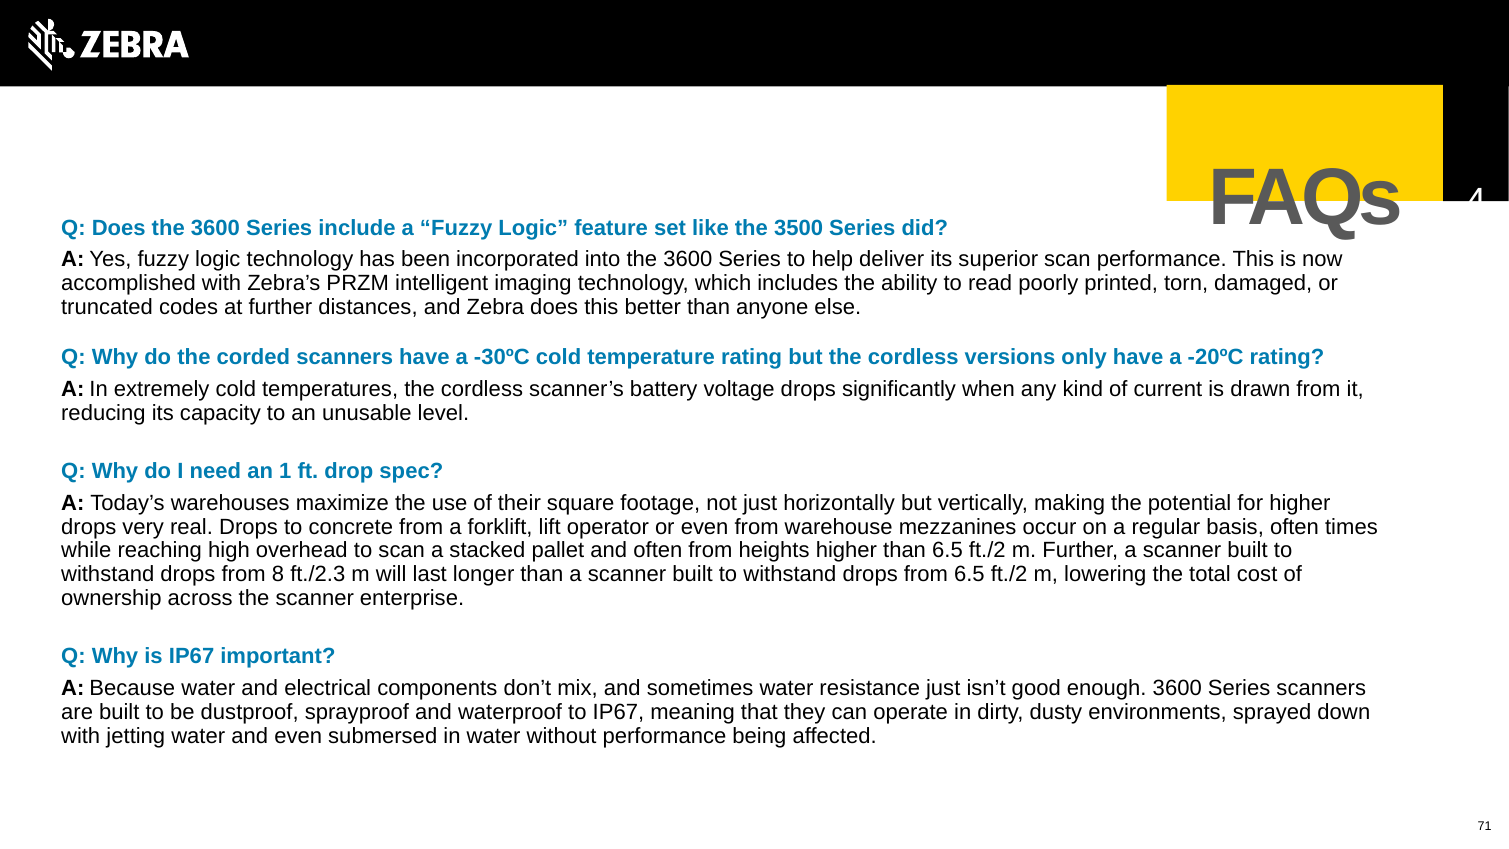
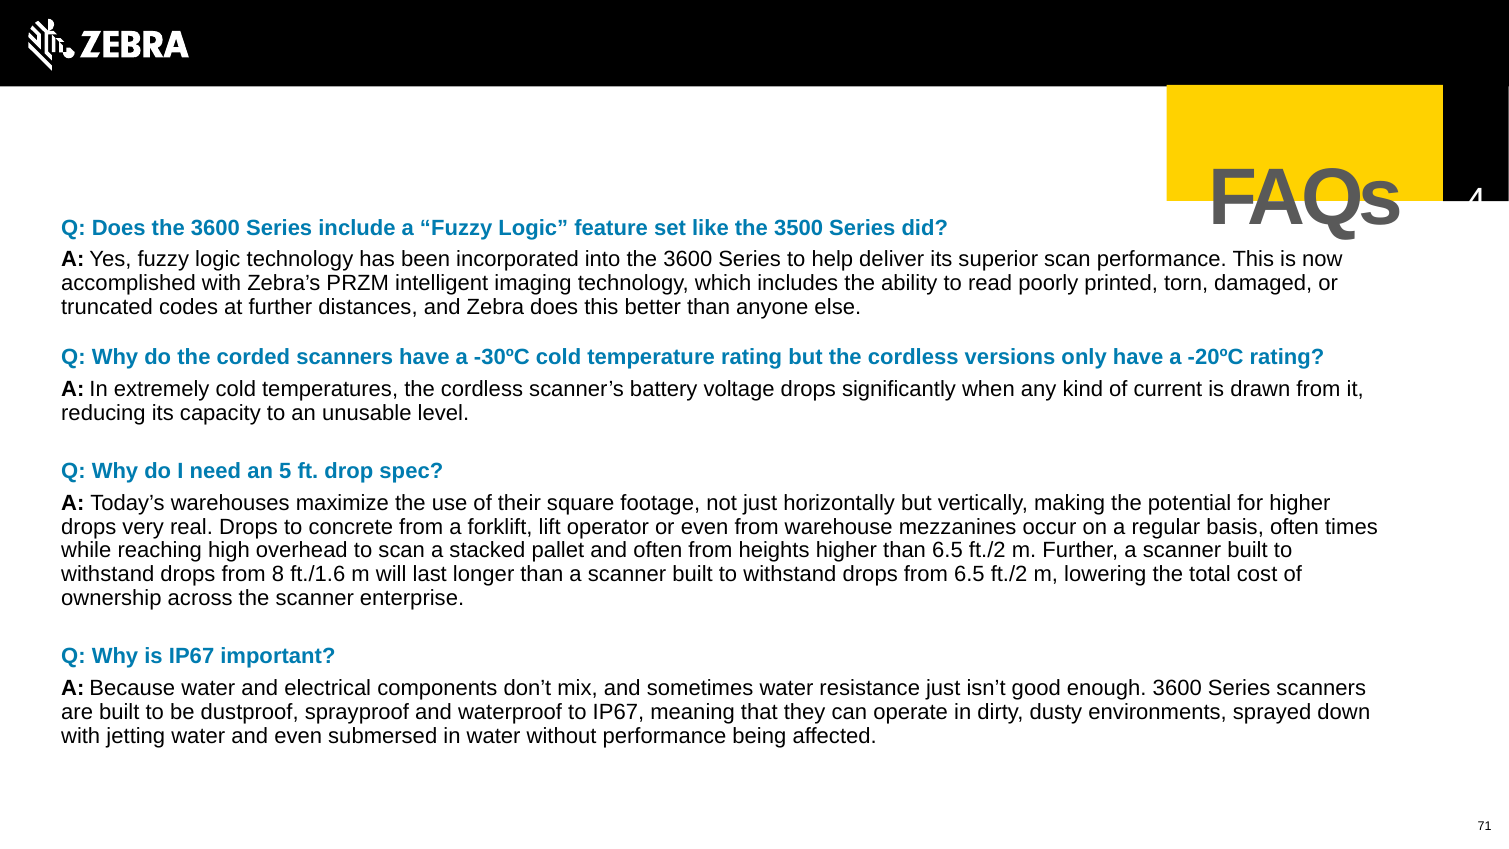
1: 1 -> 5
ft./2.3: ft./2.3 -> ft./1.6
